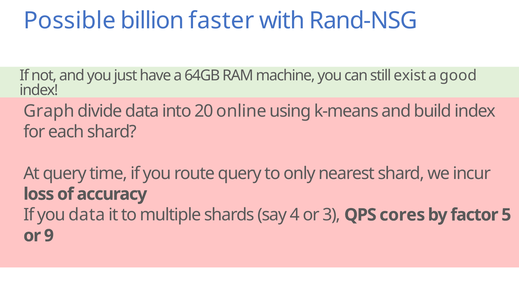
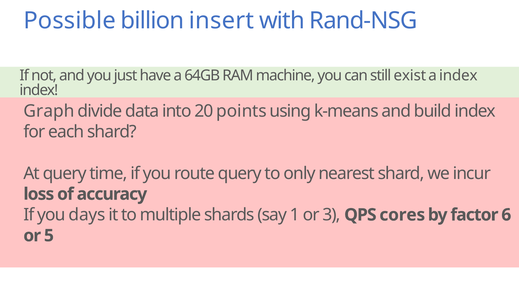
faster: faster -> insert
a good: good -> index
20 online: online -> points
you data: data -> days
4: 4 -> 1
5: 5 -> 6
9: 9 -> 5
